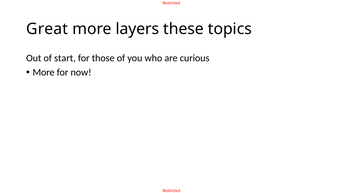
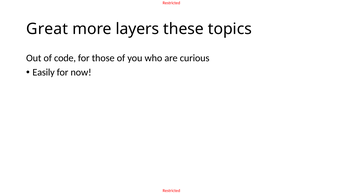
start: start -> code
More at (44, 72): More -> Easily
